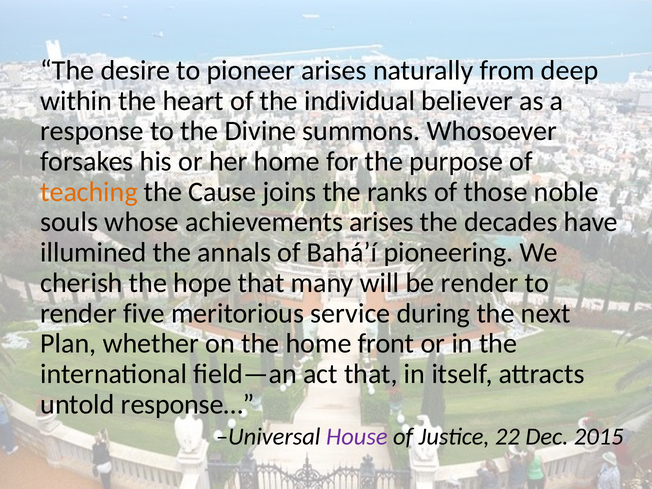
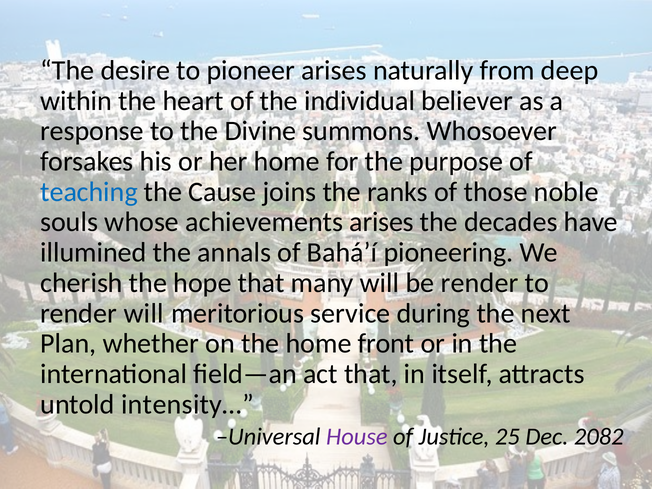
teaching colour: orange -> blue
render five: five -> will
response…: response… -> intensity…
22: 22 -> 25
2015: 2015 -> 2082
